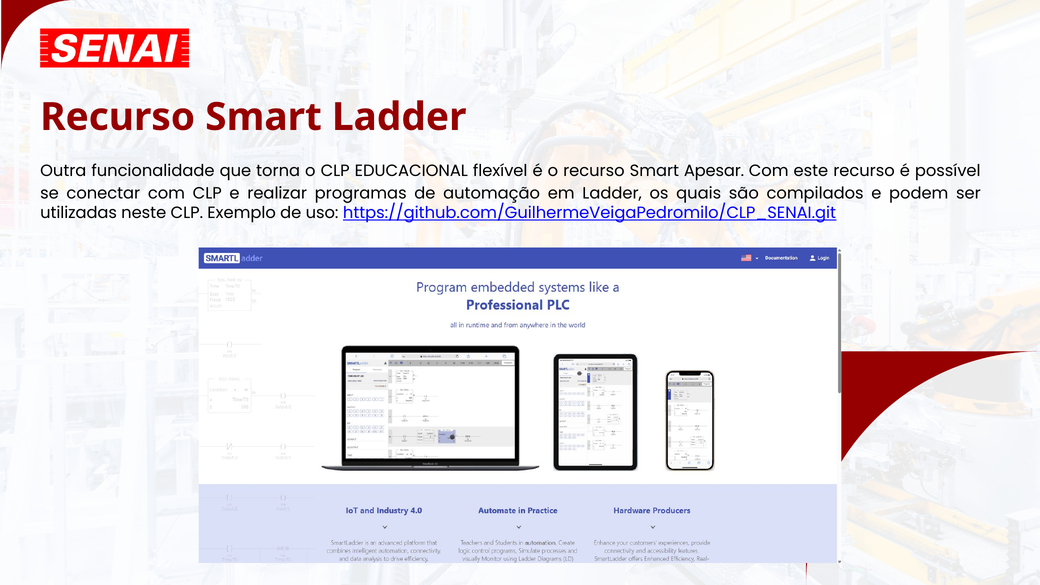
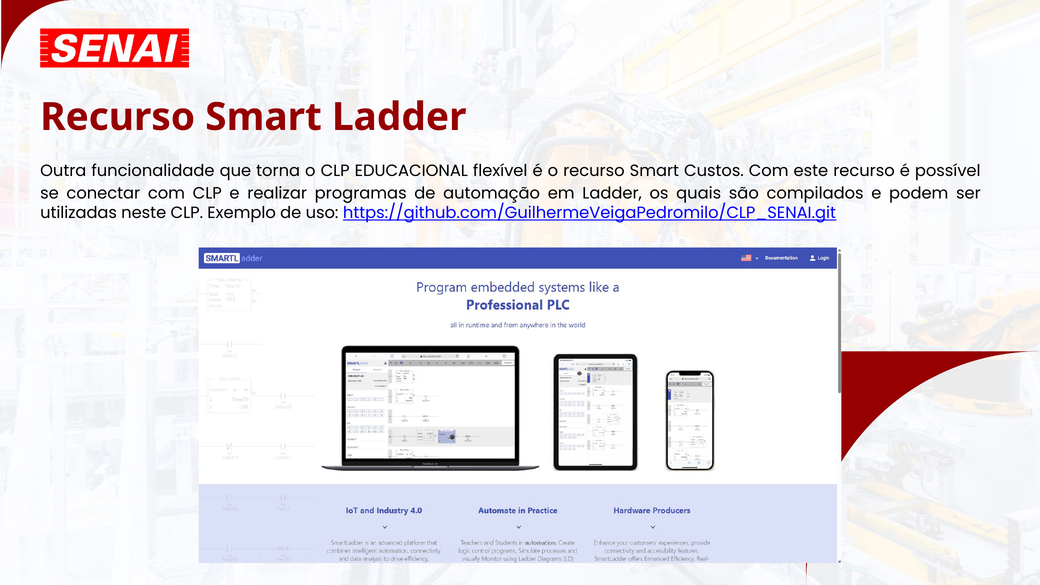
Apesar: Apesar -> Custos
